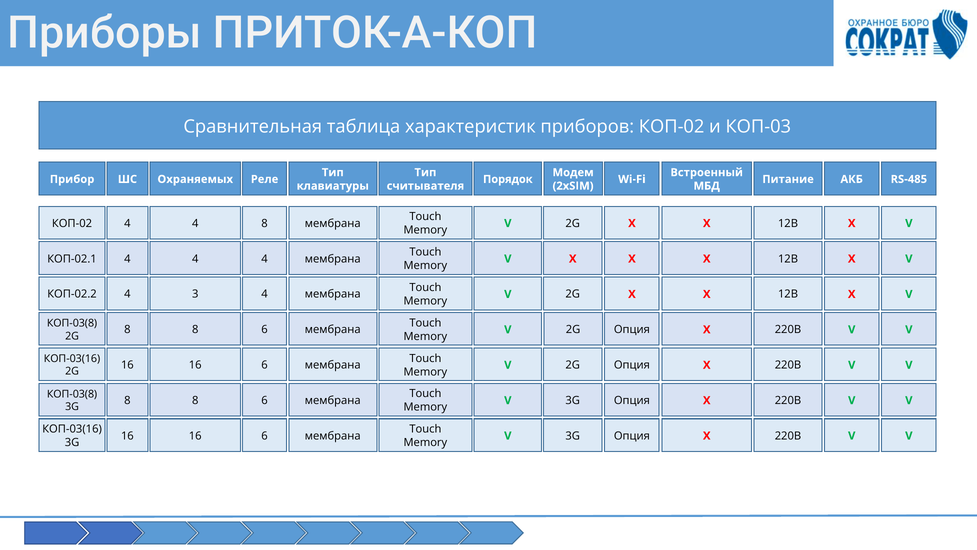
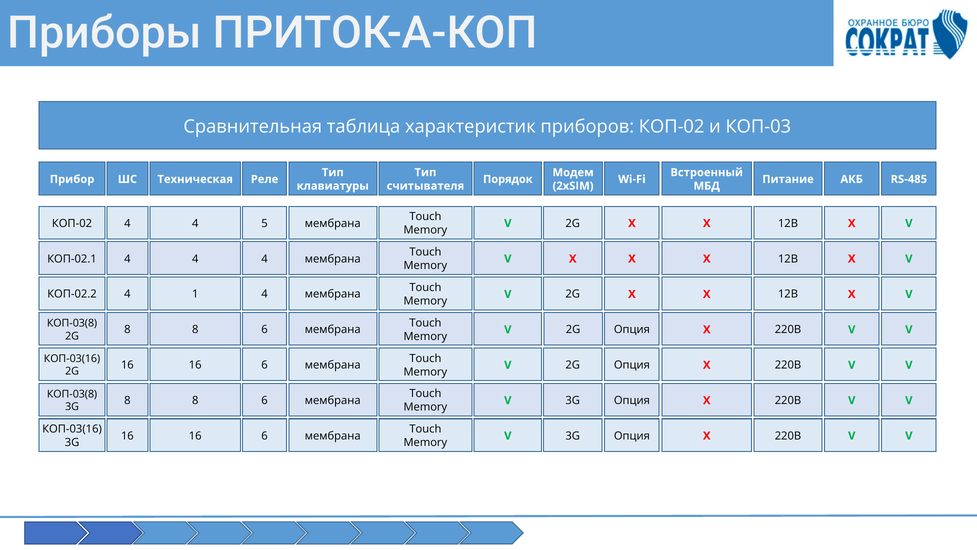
Охраняемых: Охраняемых -> Техническая
КОП-02 8: 8 -> 5
3: 3 -> 1
